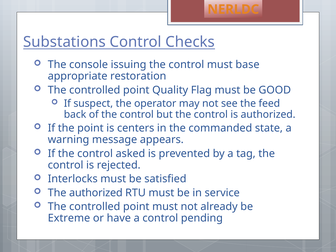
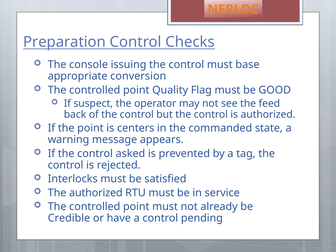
Substations: Substations -> Preparation
restoration: restoration -> conversion
Extreme: Extreme -> Credible
